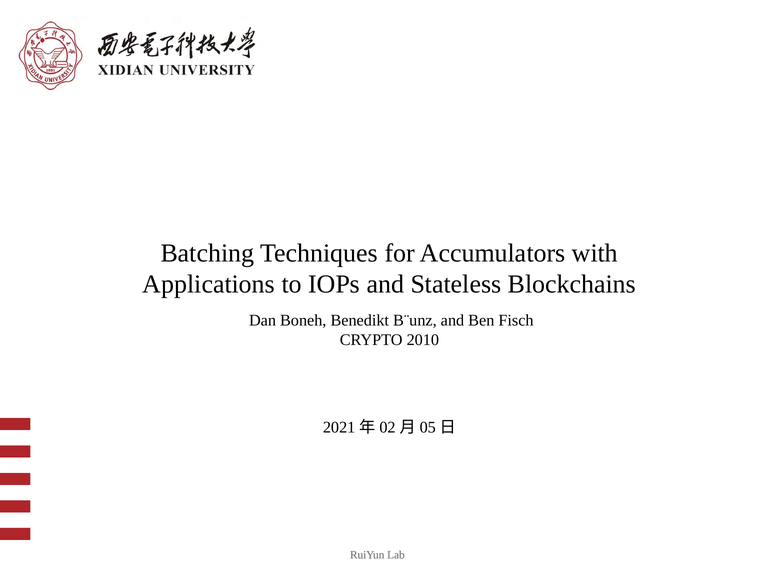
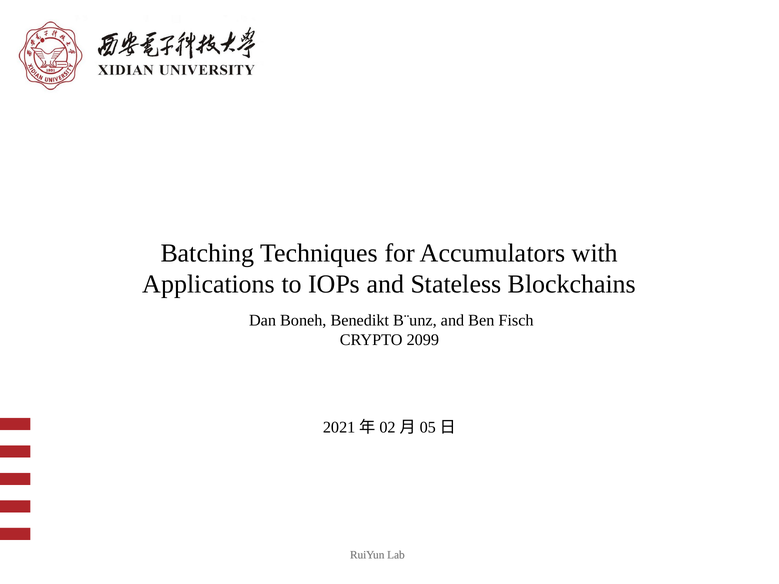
2010: 2010 -> 2099
